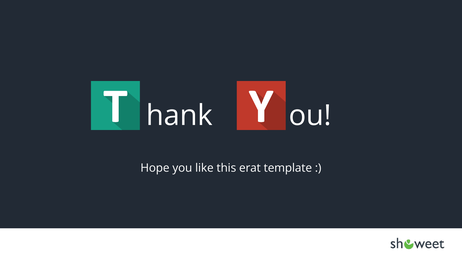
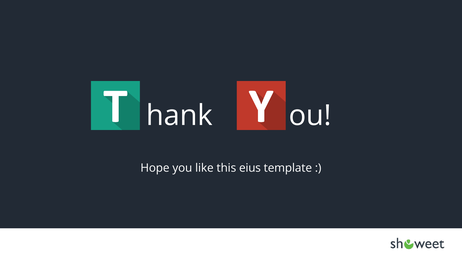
erat: erat -> eius
